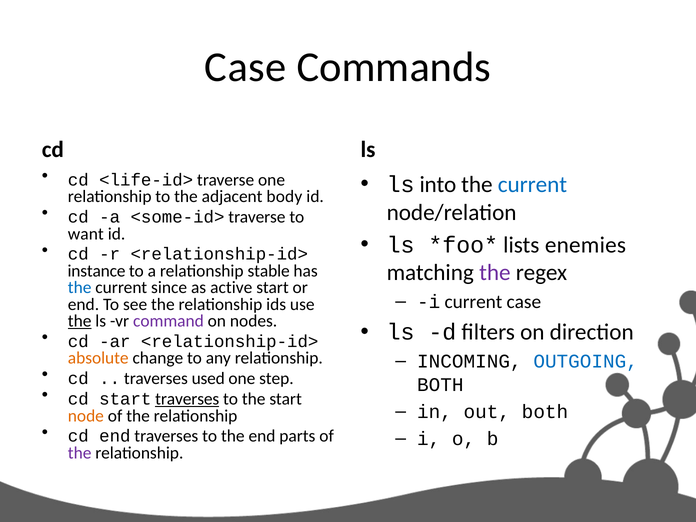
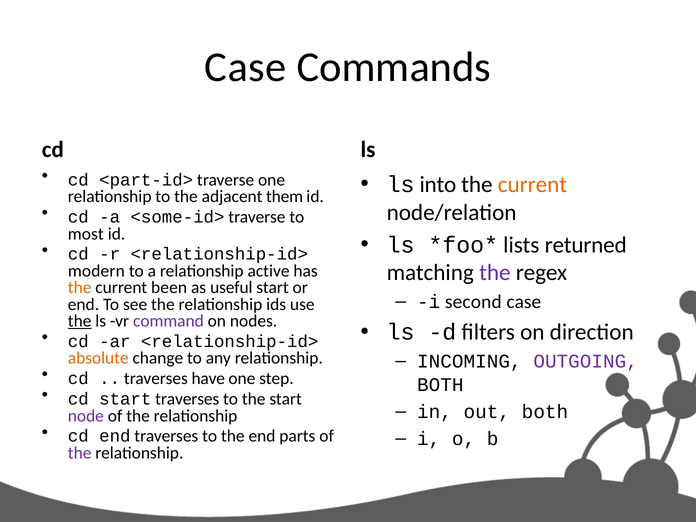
<life-id>: <life-id> -> <part-id>
current at (532, 185) colour: blue -> orange
body: body -> them
want: want -> most
enemies: enemies -> returned
instance: instance -> modern
stable: stable -> active
the at (80, 288) colour: blue -> orange
since: since -> been
active: active -> useful
i current: current -> second
OUTGOING colour: blue -> purple
used: used -> have
traverses at (187, 399) underline: present -> none
node colour: orange -> purple
